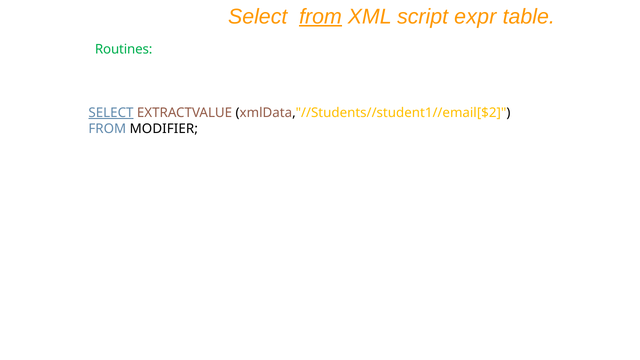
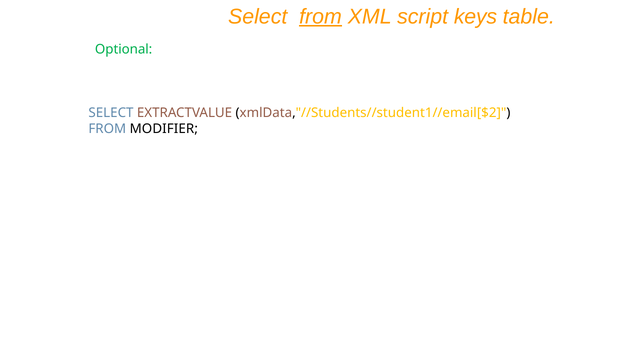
expr: expr -> keys
Routines: Routines -> Optional
SELECT at (111, 113) underline: present -> none
